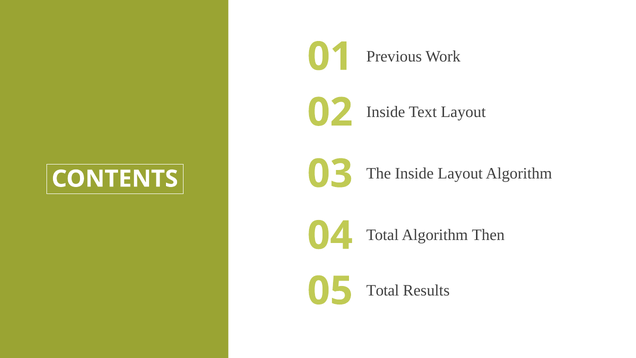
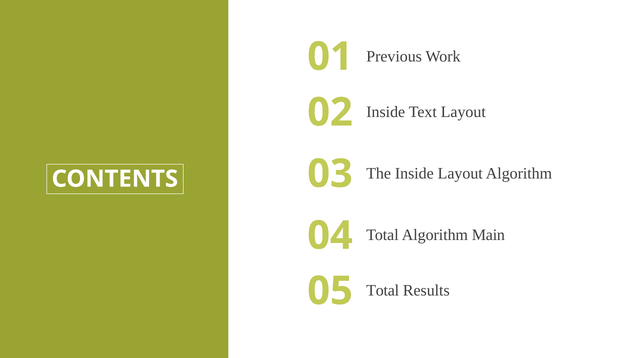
Then: Then -> Main
